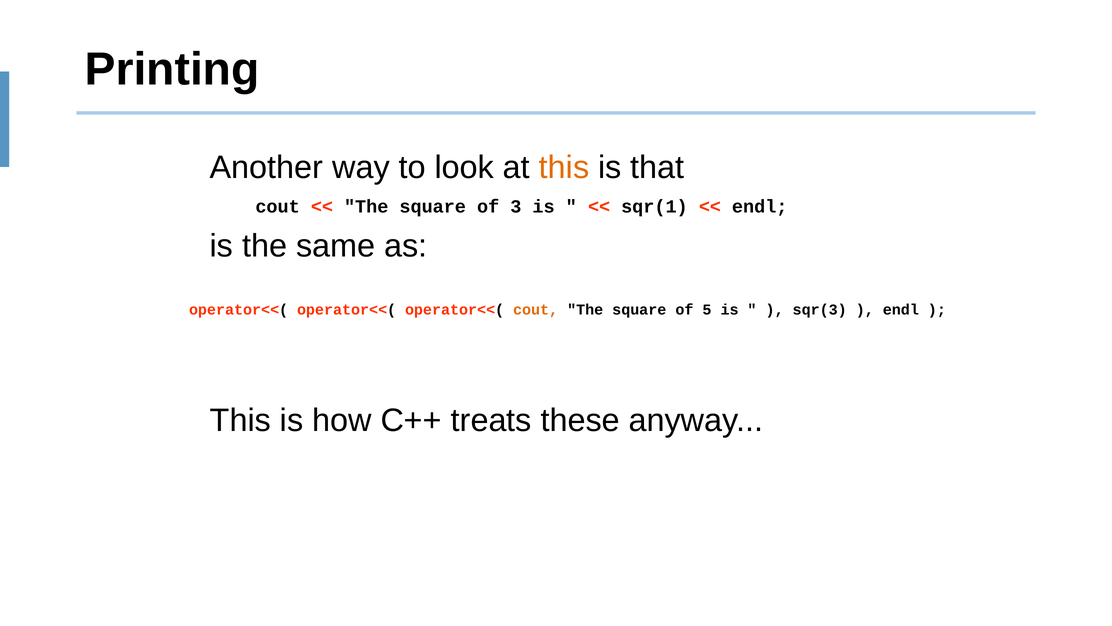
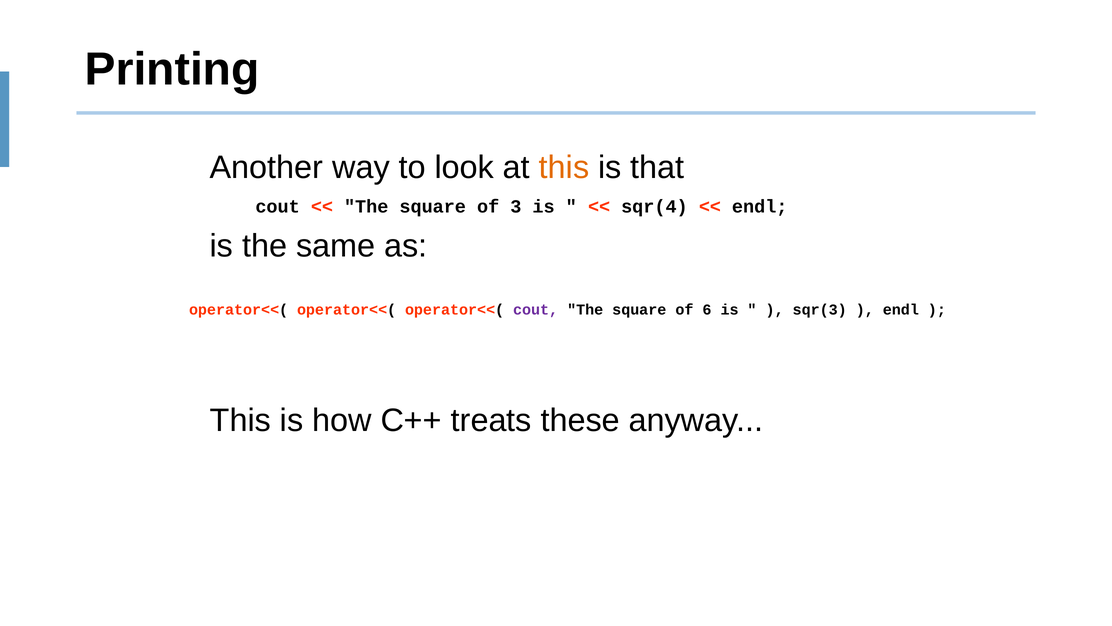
sqr(1: sqr(1 -> sqr(4
cout at (536, 310) colour: orange -> purple
5: 5 -> 6
